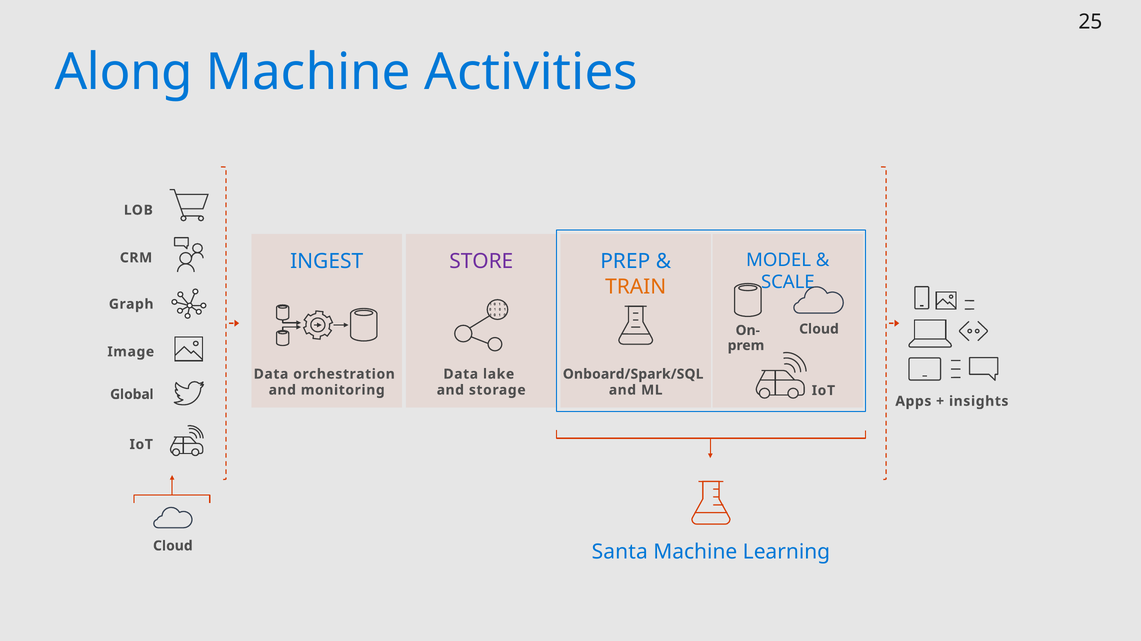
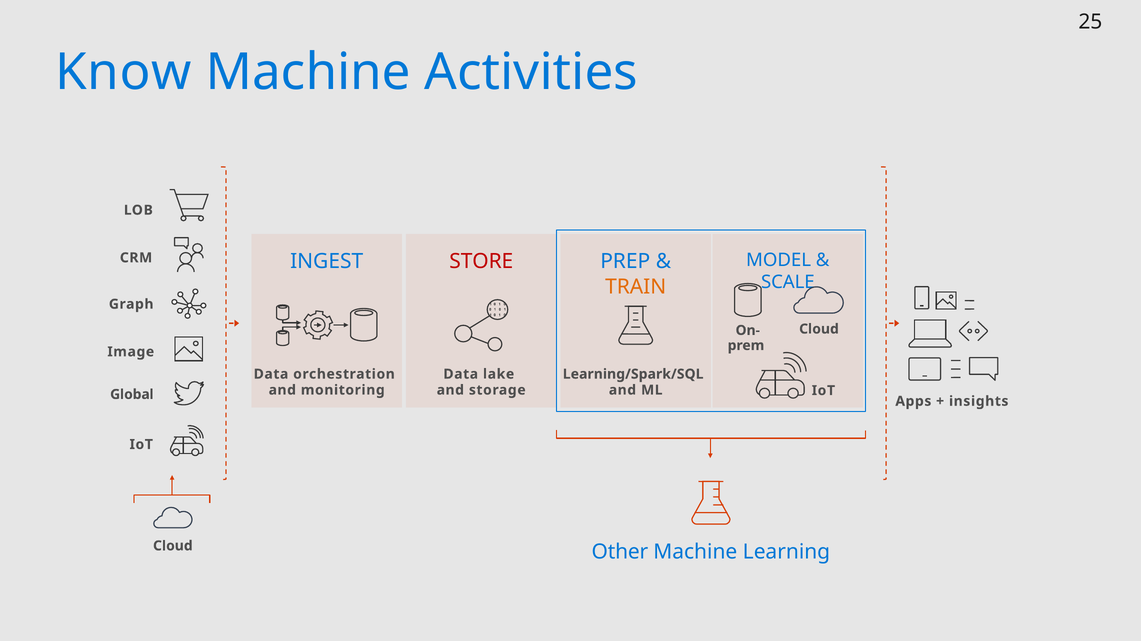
Along: Along -> Know
STORE colour: purple -> red
Onboard/Spark/SQL: Onboard/Spark/SQL -> Learning/Spark/SQL
Santa: Santa -> Other
